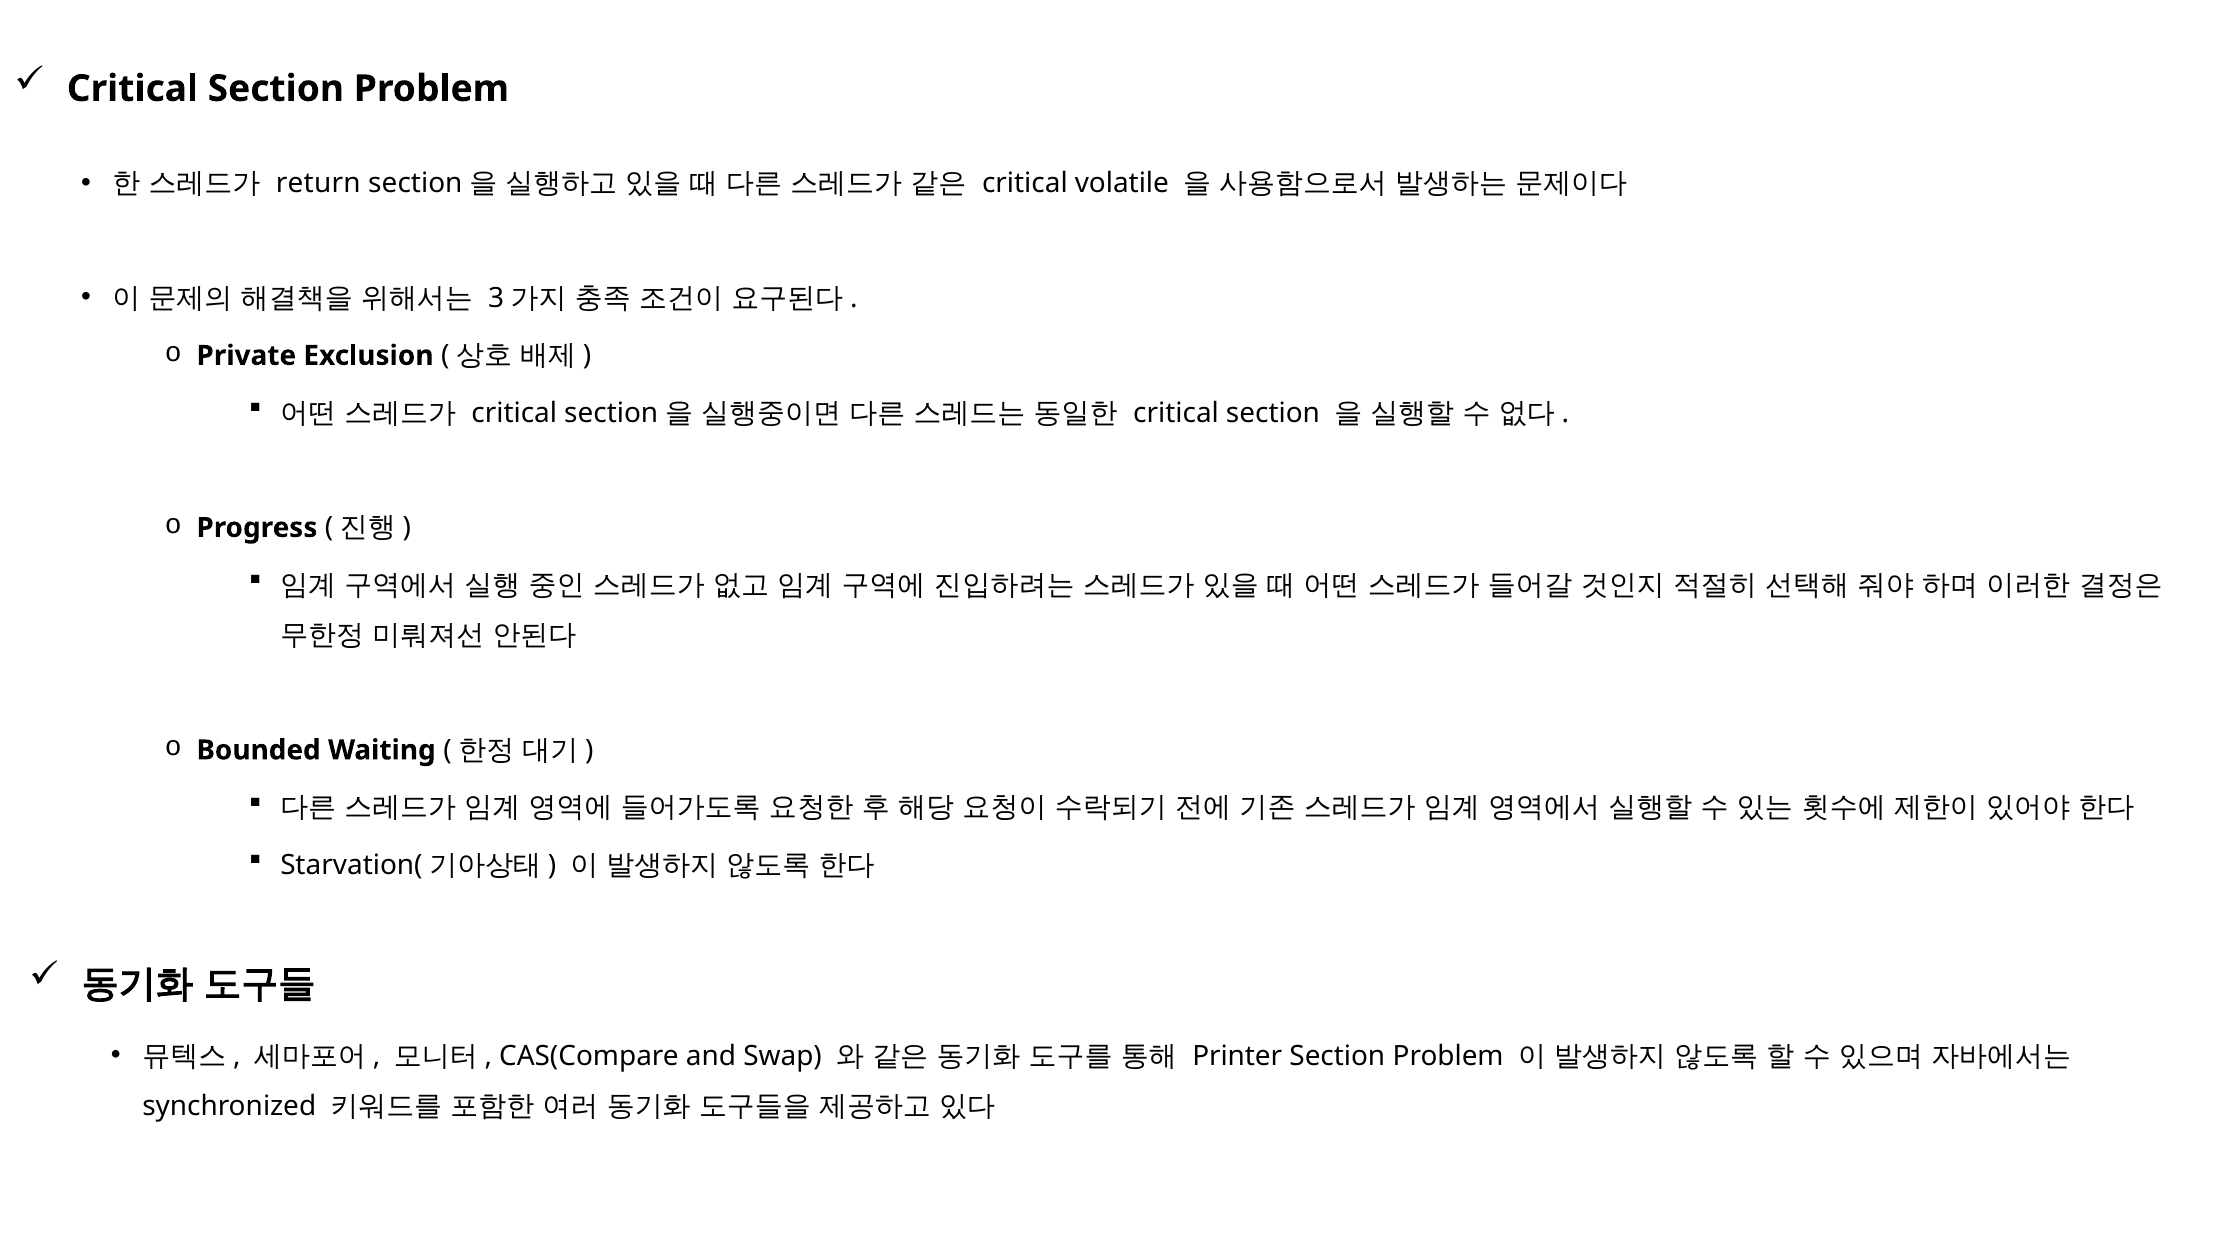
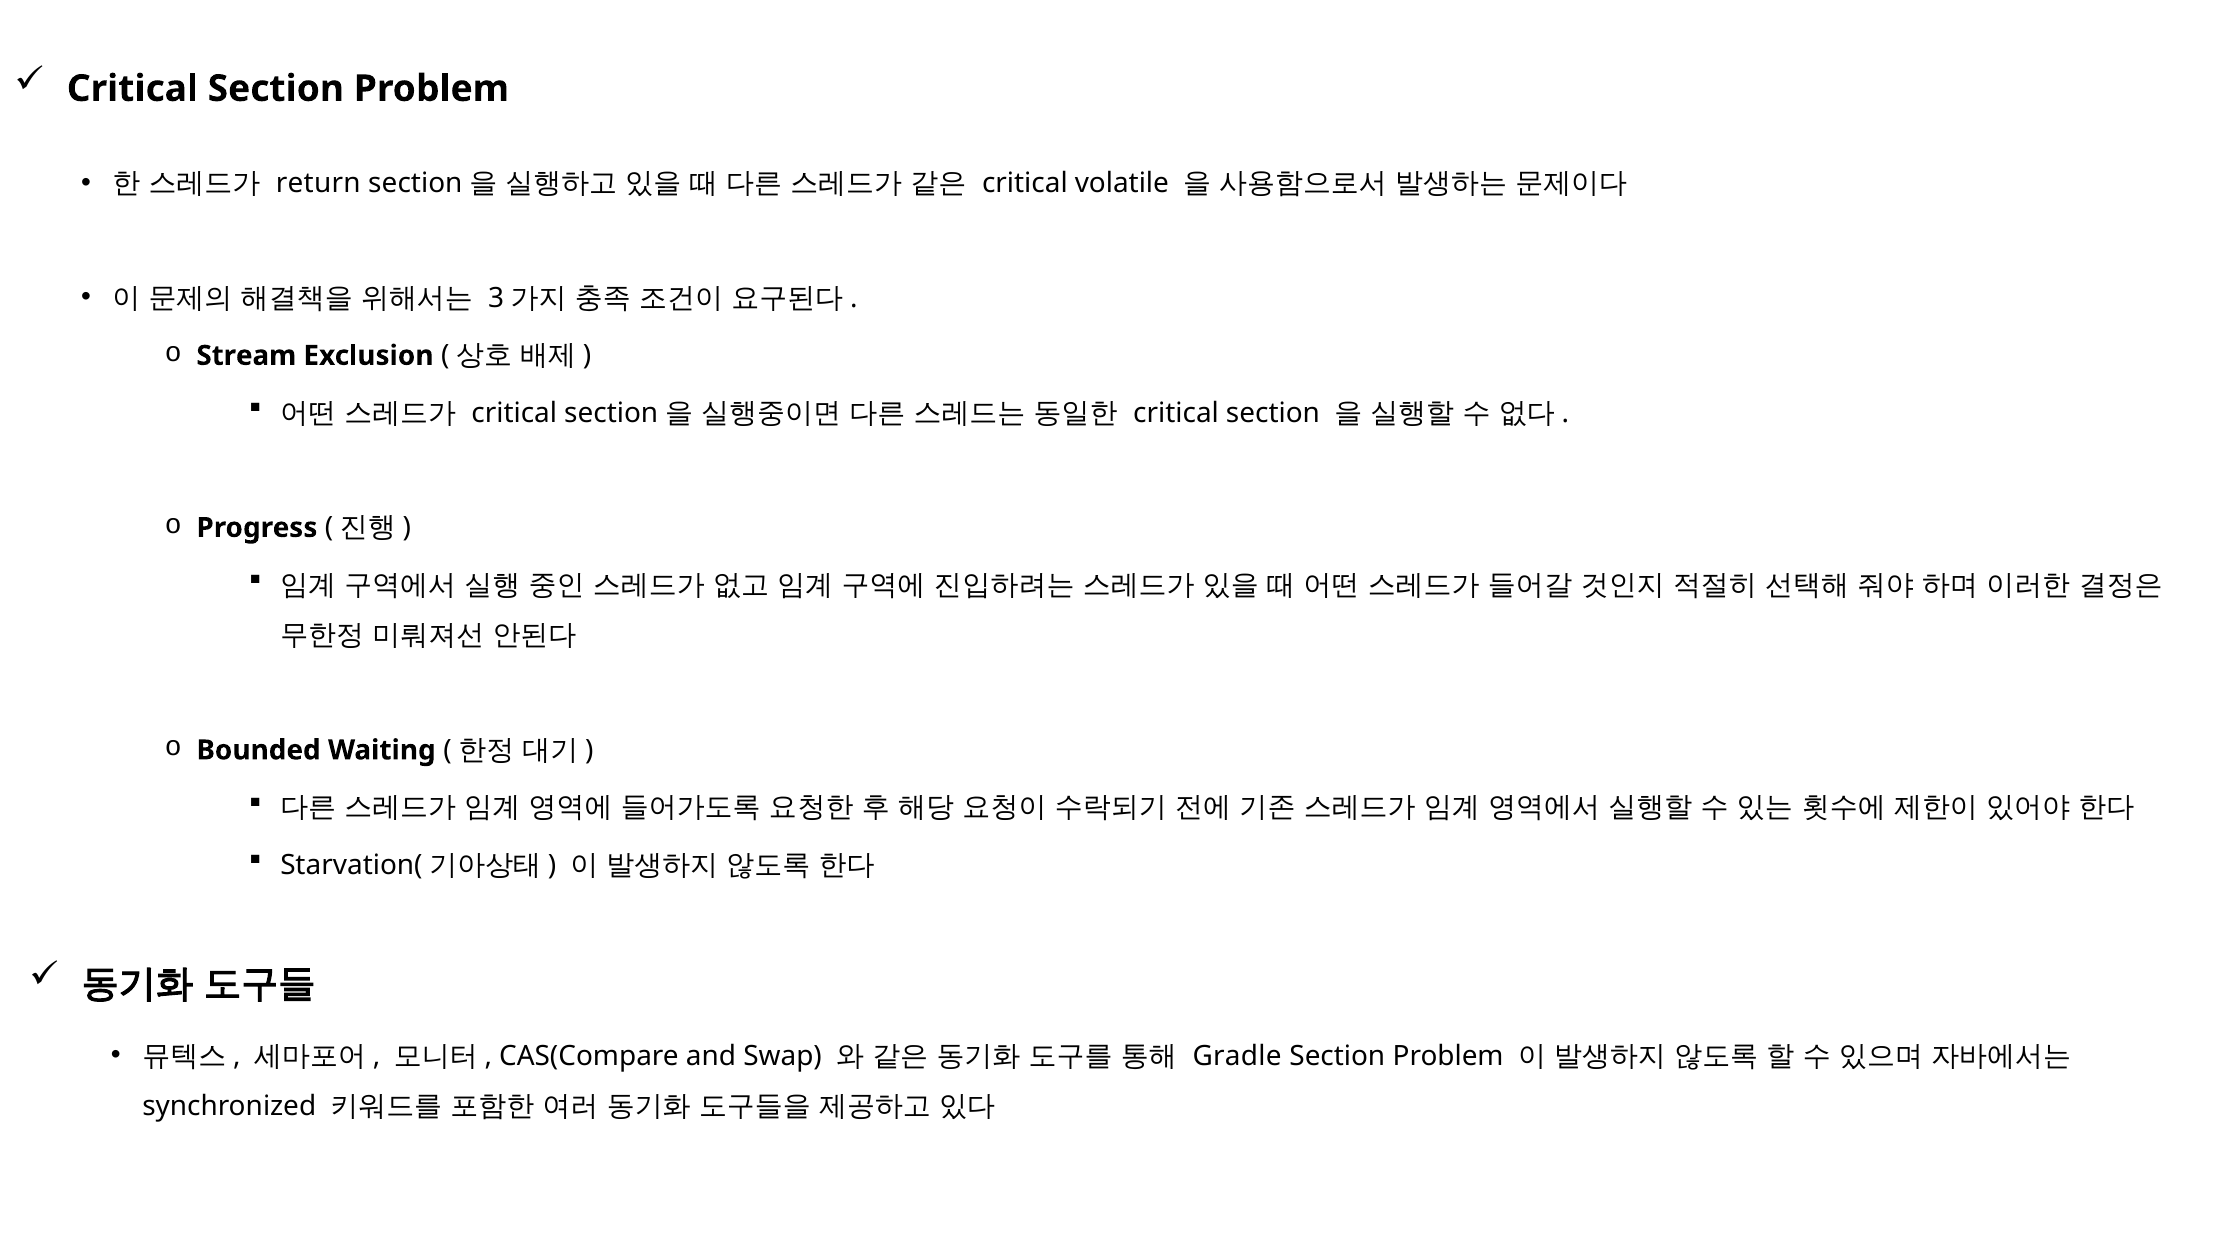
Private: Private -> Stream
Printer: Printer -> Gradle
